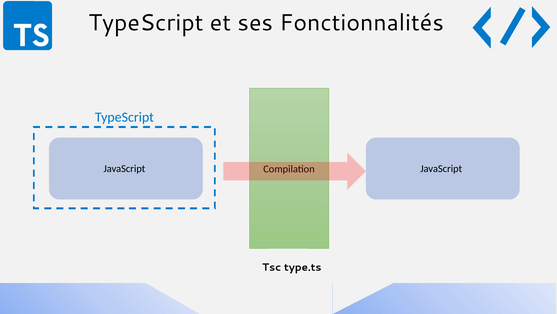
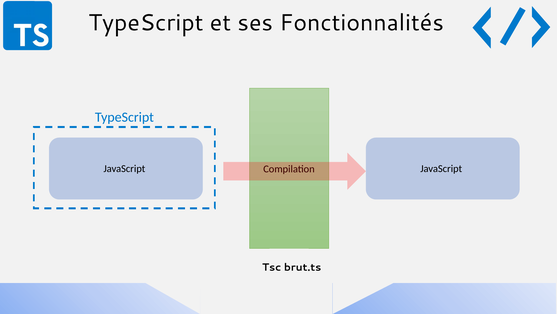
type.ts: type.ts -> brut.ts
